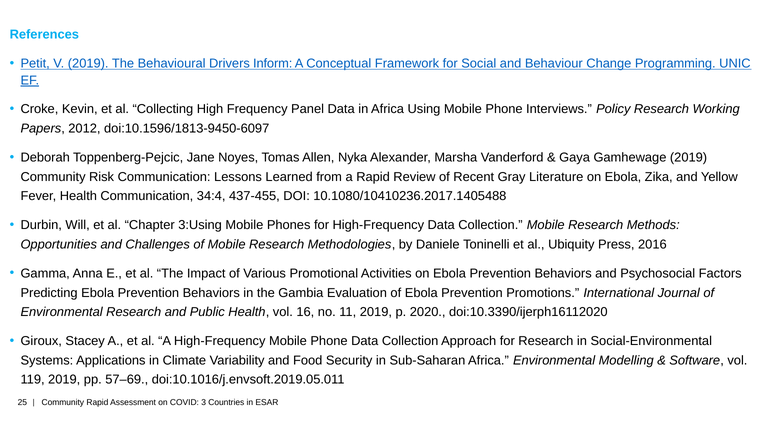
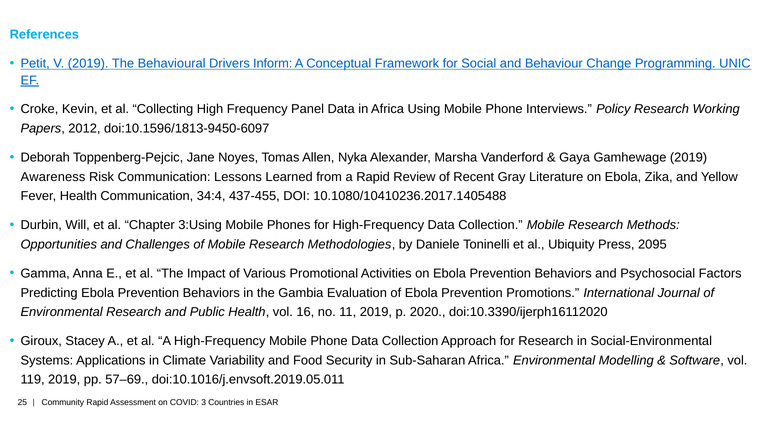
Community at (53, 177): Community -> Awareness
2016: 2016 -> 2095
